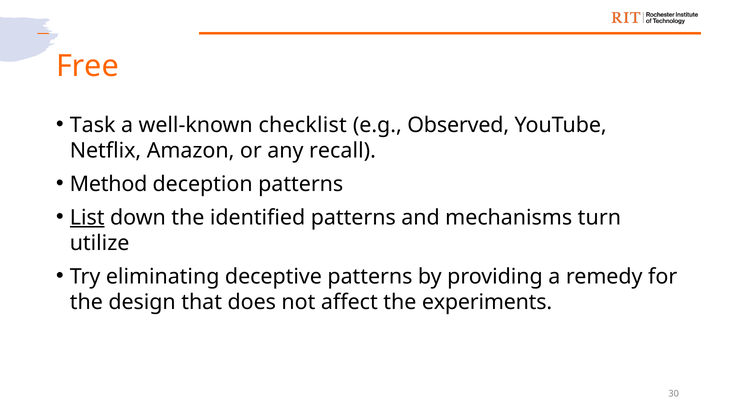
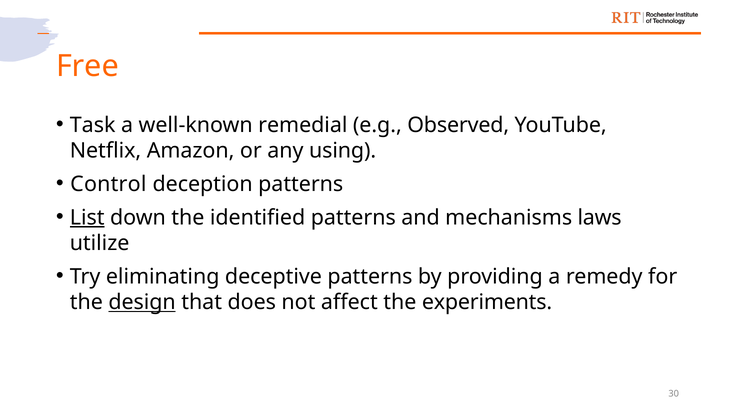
checklist: checklist -> remedial
recall: recall -> using
Method: Method -> Control
turn: turn -> laws
design underline: none -> present
